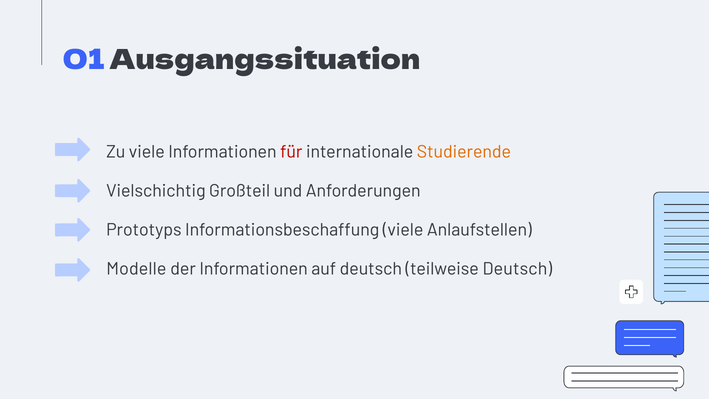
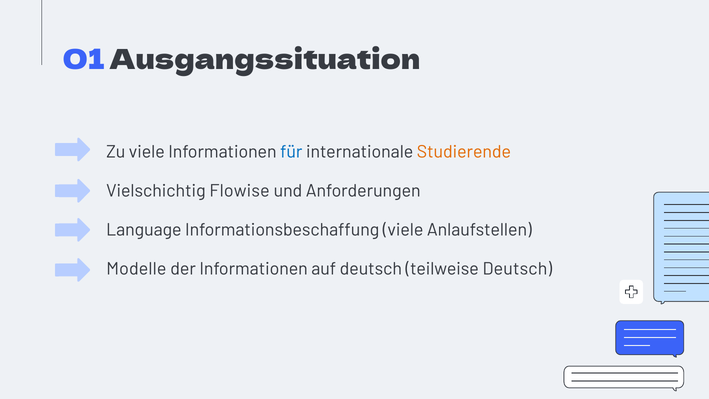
für colour: red -> blue
Großteil: Großteil -> Flowise
Prototyps: Prototyps -> Language
